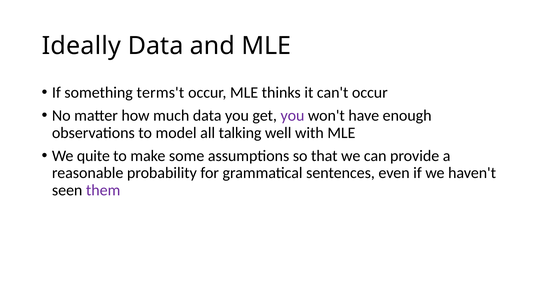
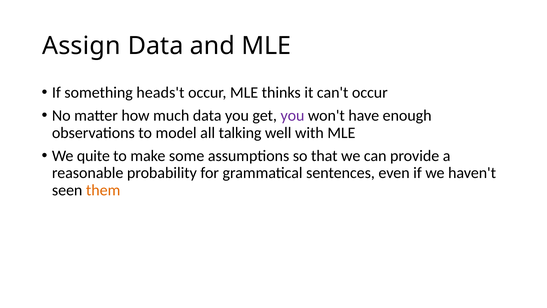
Ideally: Ideally -> Assign
terms't: terms't -> heads't
them colour: purple -> orange
